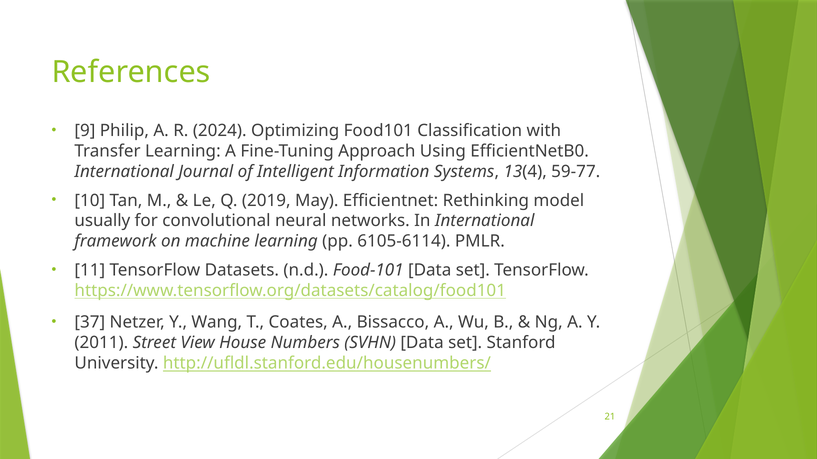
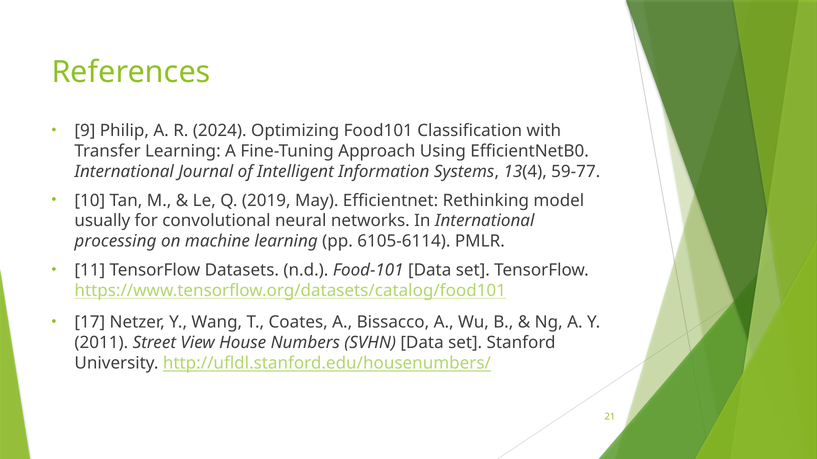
framework: framework -> processing
37: 37 -> 17
